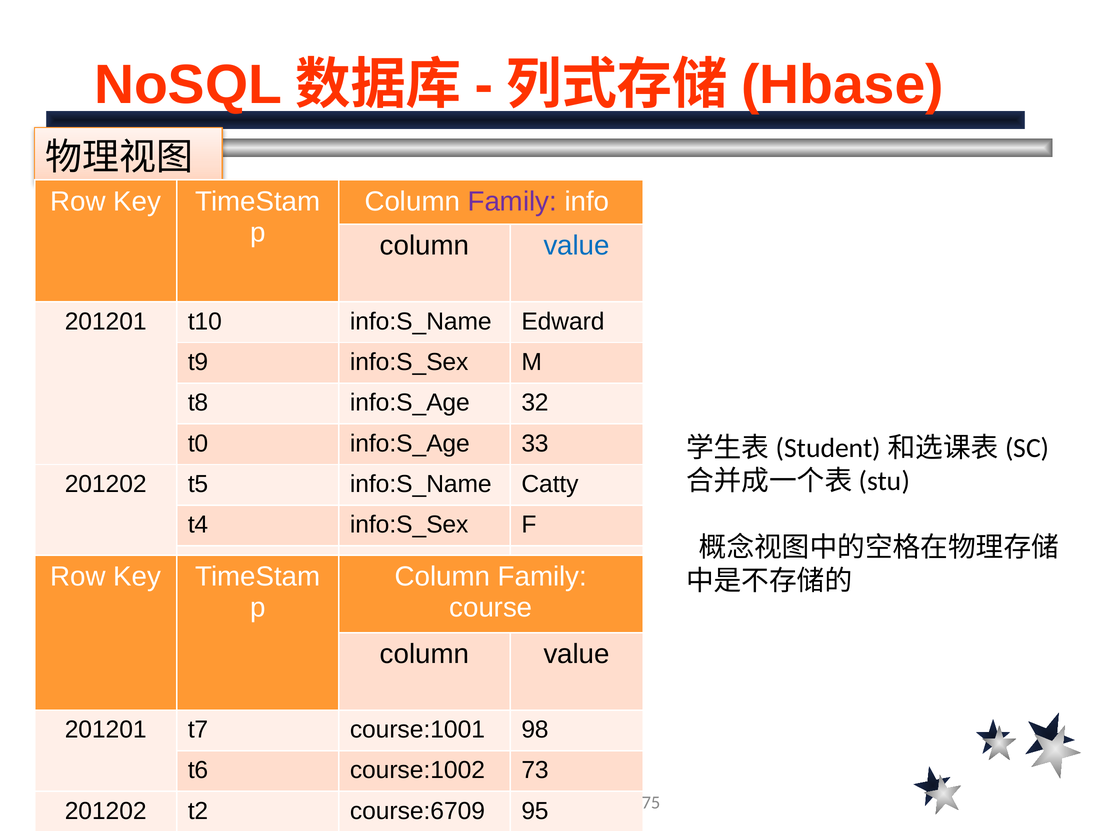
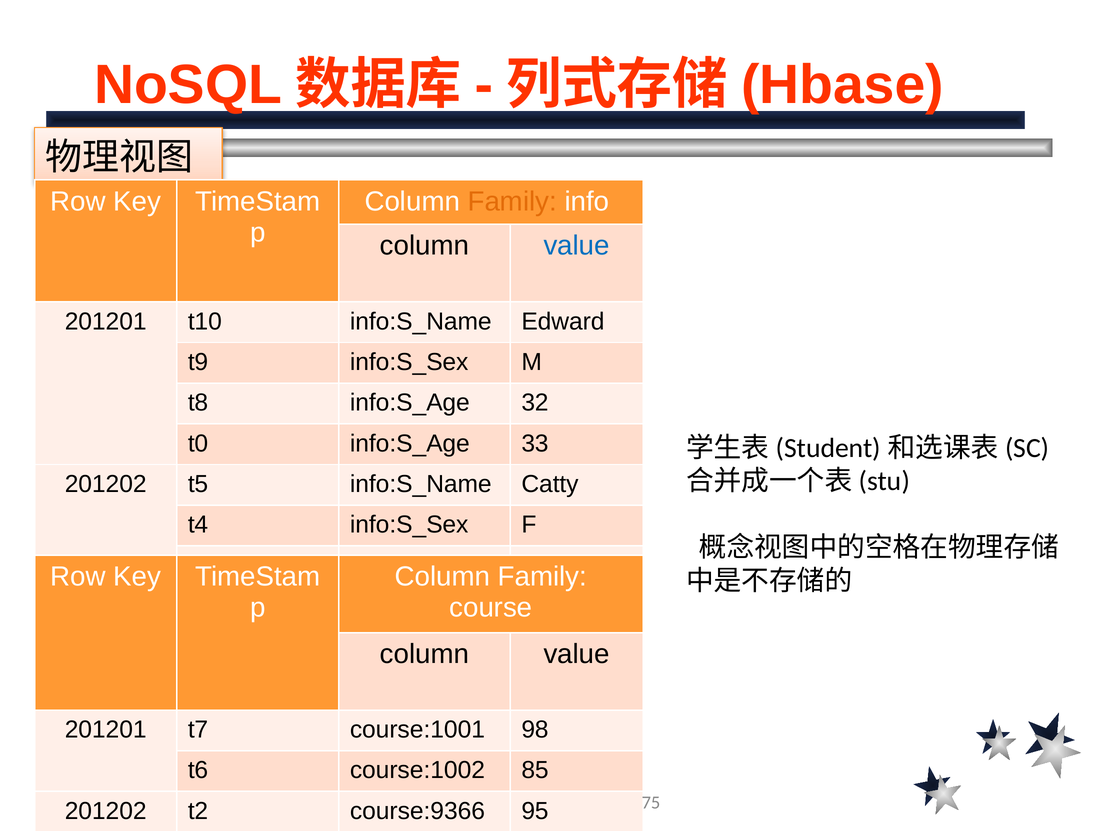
Family at (512, 201) colour: purple -> orange
73: 73 -> 85
course:6709: course:6709 -> course:9366
